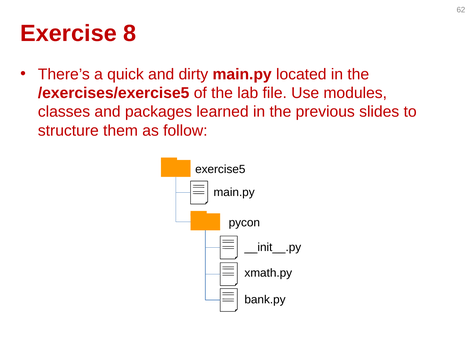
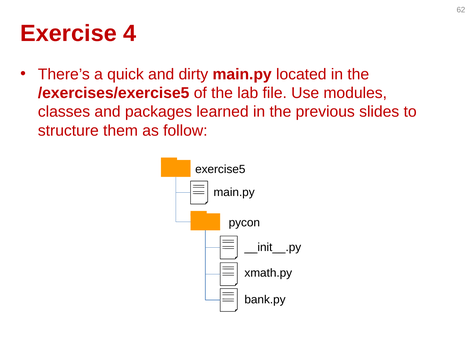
8: 8 -> 4
